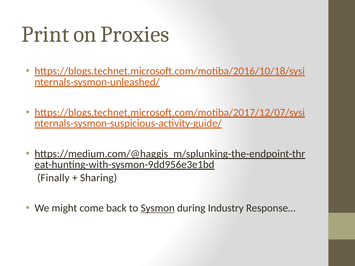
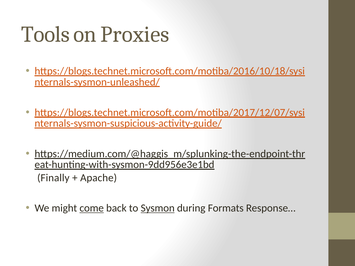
Print: Print -> Tools
Sharing: Sharing -> Apache
come underline: none -> present
Industry: Industry -> Formats
